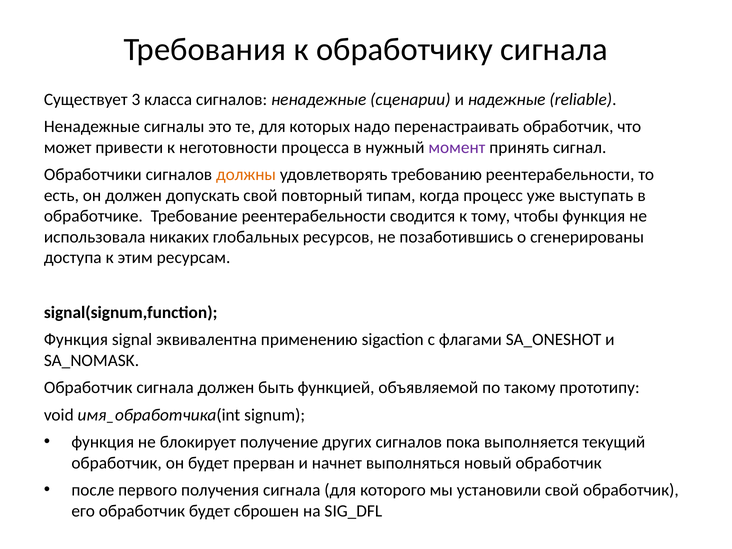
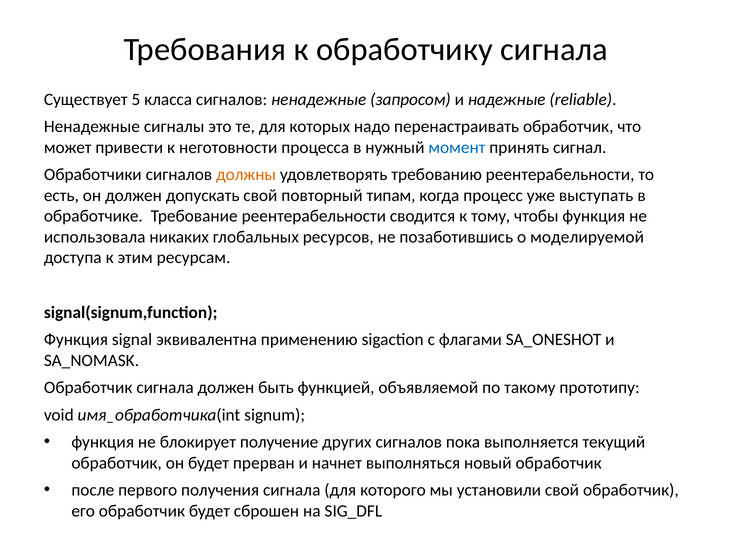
3: 3 -> 5
сценарии: сценарии -> запросом
момент colour: purple -> blue
сгенерированы: сгенерированы -> моделируемой
